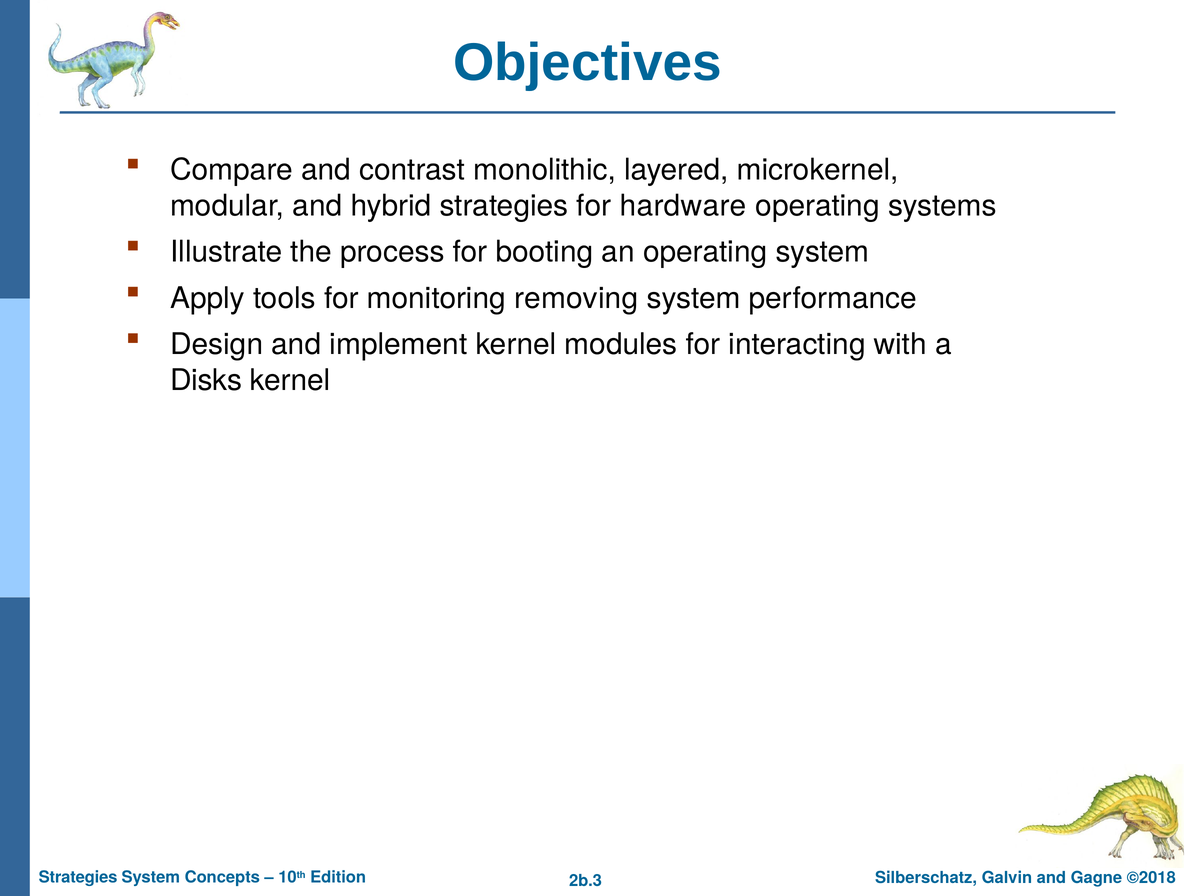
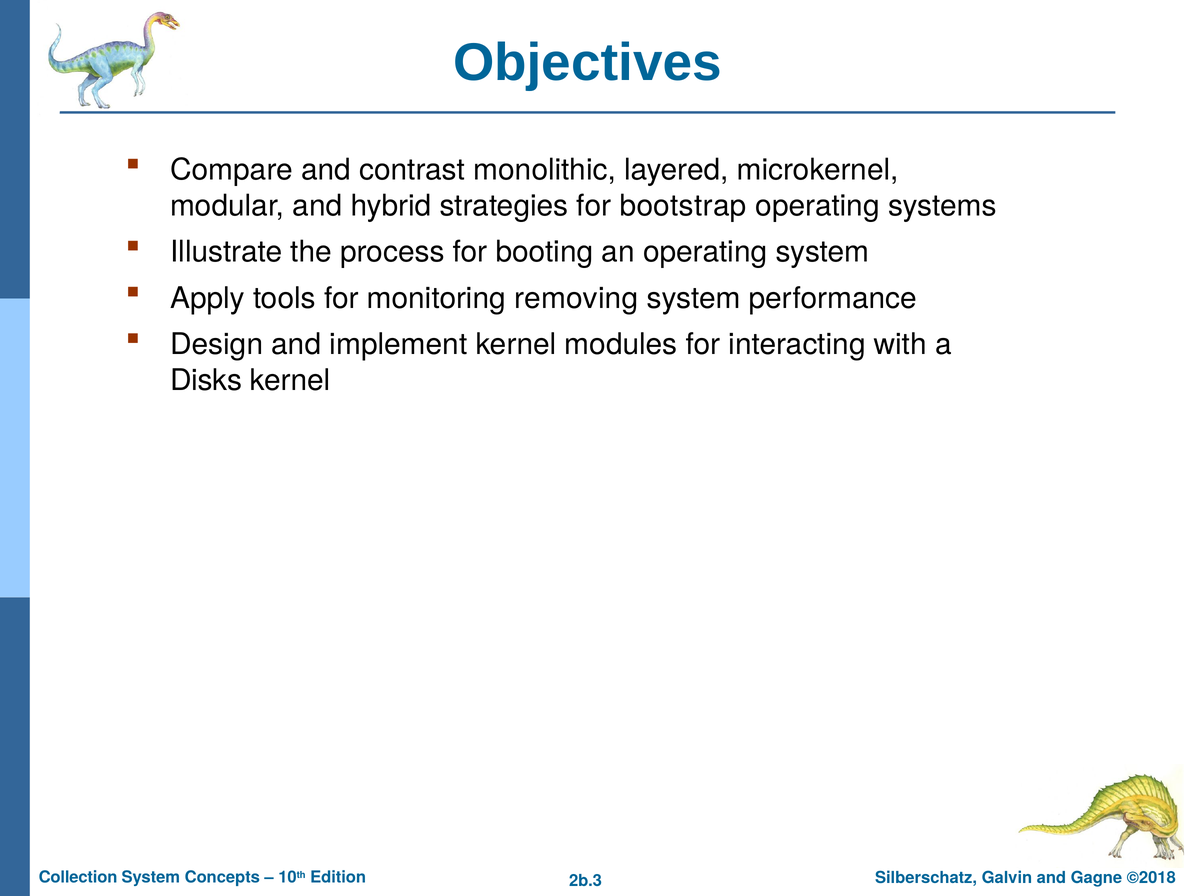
hardware: hardware -> bootstrap
Strategies at (78, 878): Strategies -> Collection
